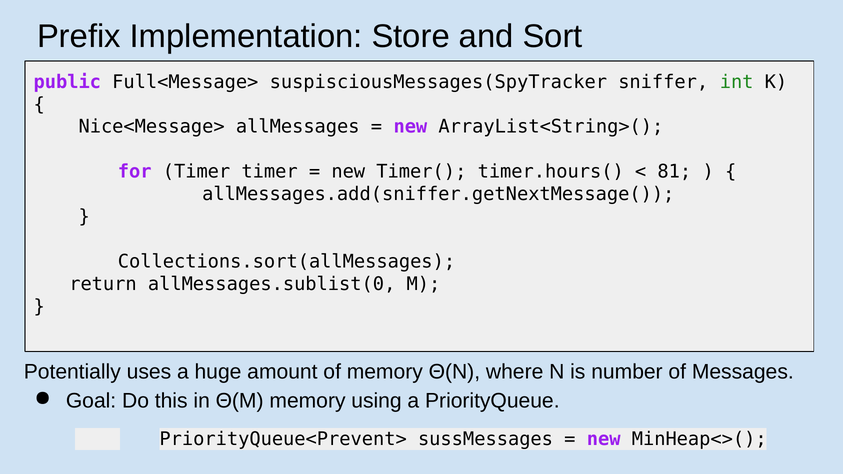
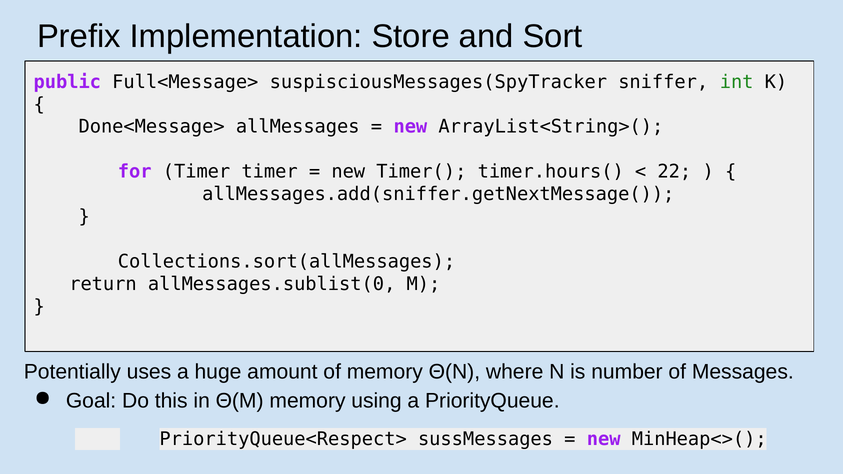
Nice<Message>: Nice<Message> -> Done<Message>
81: 81 -> 22
PriorityQueue<Prevent>: PriorityQueue<Prevent> -> PriorityQueue<Respect>
